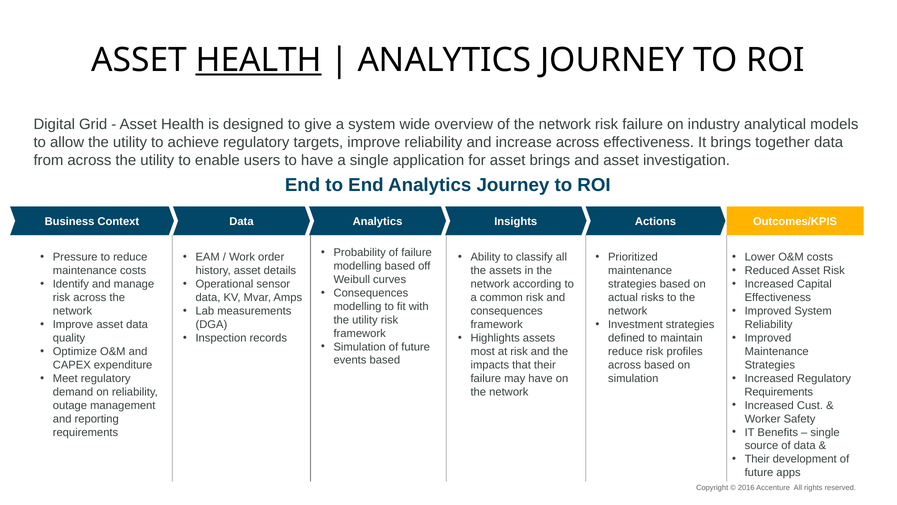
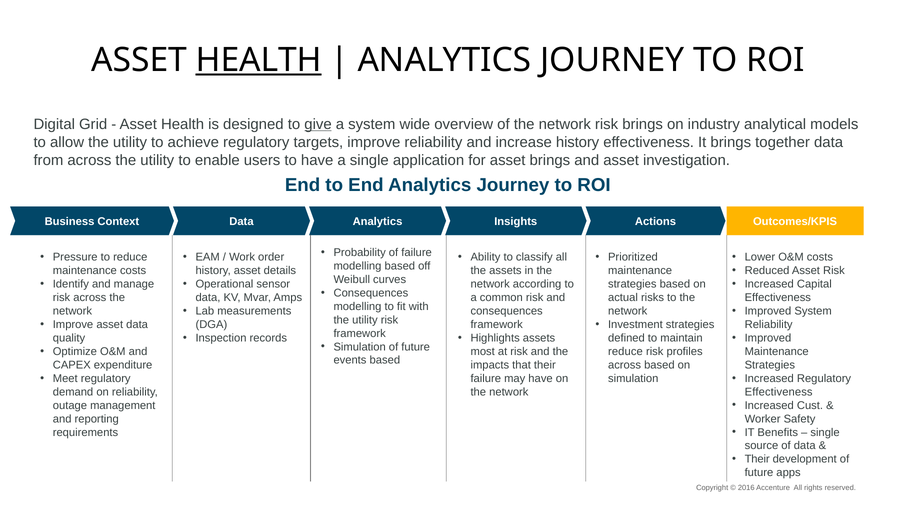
give underline: none -> present
risk failure: failure -> brings
increase across: across -> history
Requirements at (779, 392): Requirements -> Effectiveness
